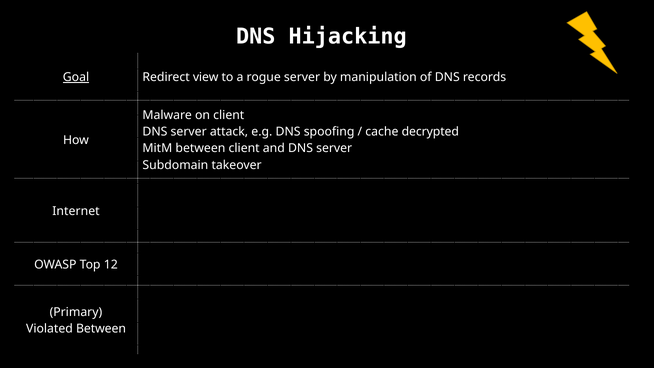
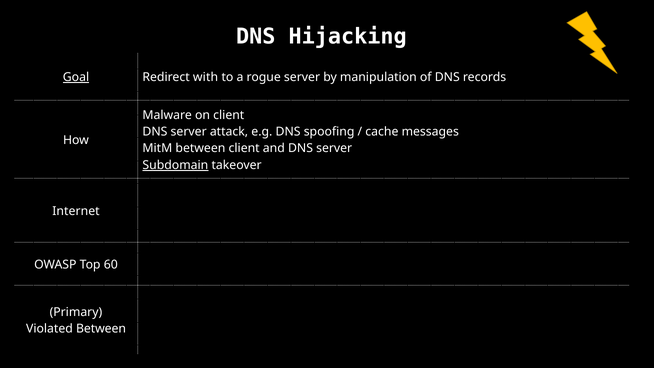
view: view -> with
decrypted: decrypted -> messages
Subdomain underline: none -> present
12: 12 -> 60
